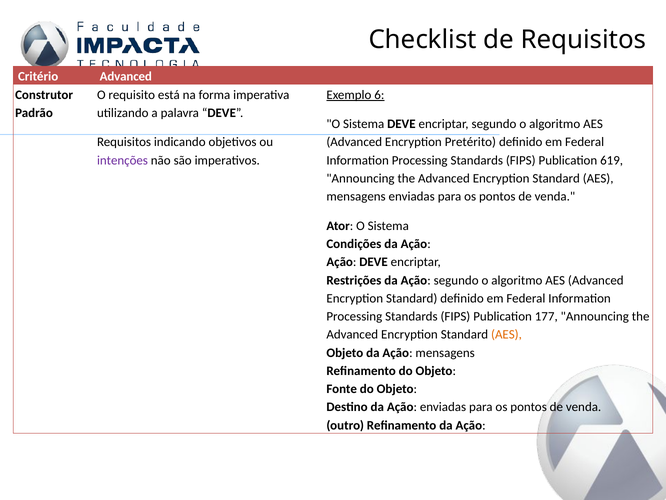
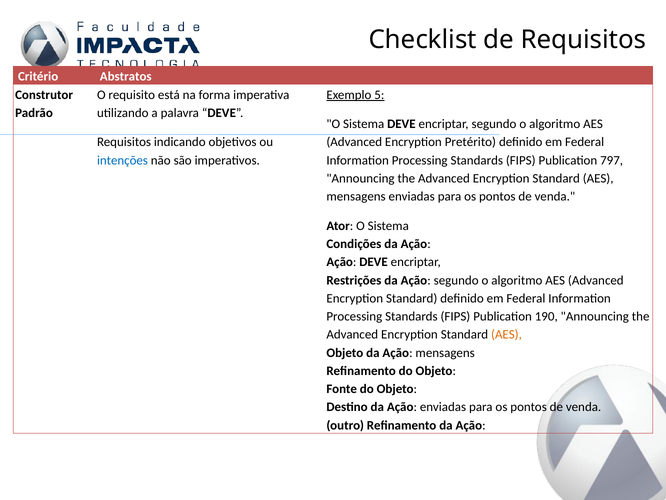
Critério Advanced: Advanced -> Abstratos
6: 6 -> 5
intenções colour: purple -> blue
619: 619 -> 797
177: 177 -> 190
